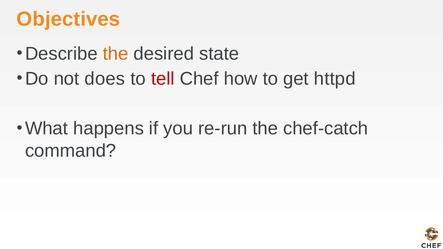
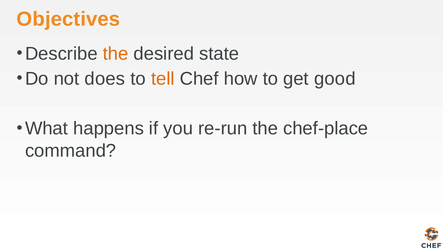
tell colour: red -> orange
httpd: httpd -> good
chef-catch: chef-catch -> chef-place
